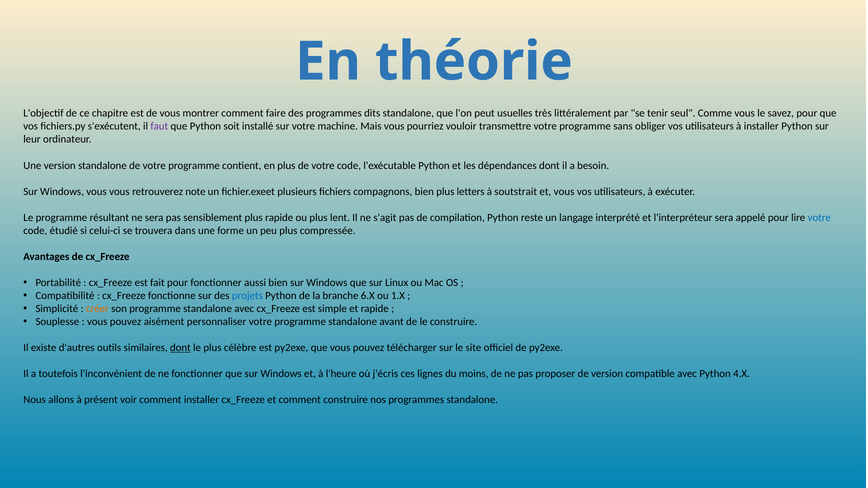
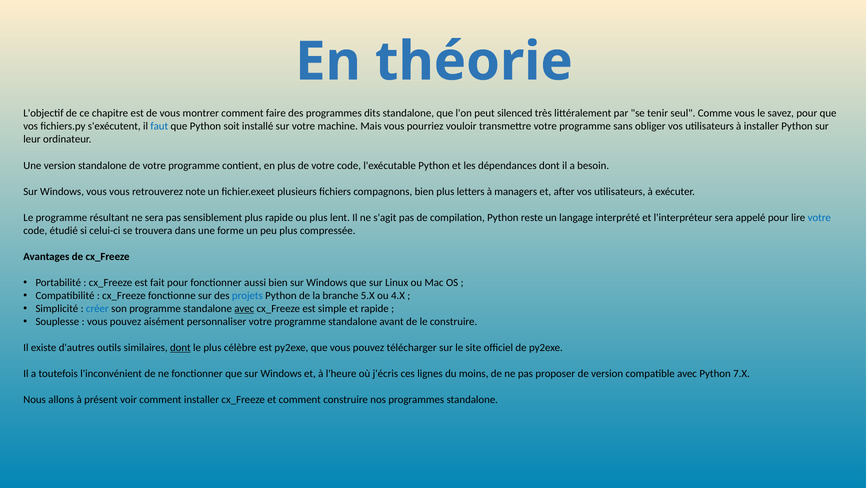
usuelles: usuelles -> silenced
faut colour: purple -> blue
soutstrait: soutstrait -> managers
et vous: vous -> after
6.X: 6.X -> 5.X
1.X: 1.X -> 4.X
créer colour: orange -> blue
avec at (244, 309) underline: none -> present
4.X: 4.X -> 7.X
